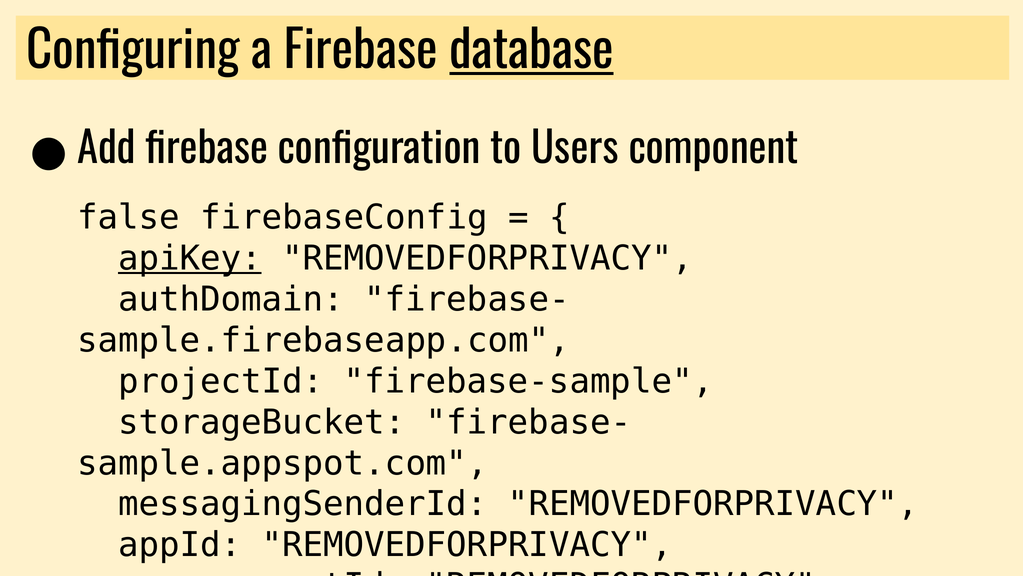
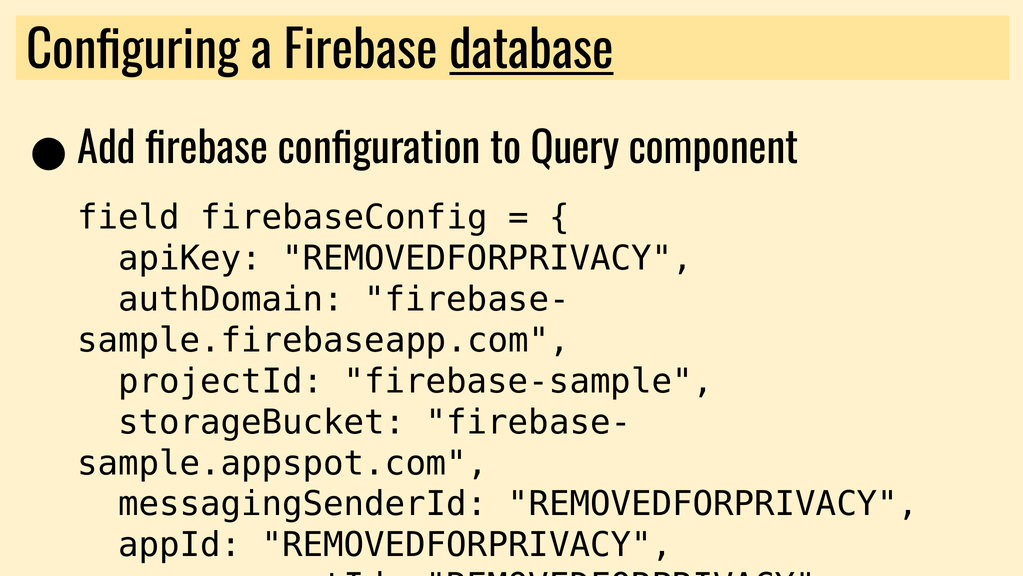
Users: Users -> Query
false: false -> field
apiKey underline: present -> none
